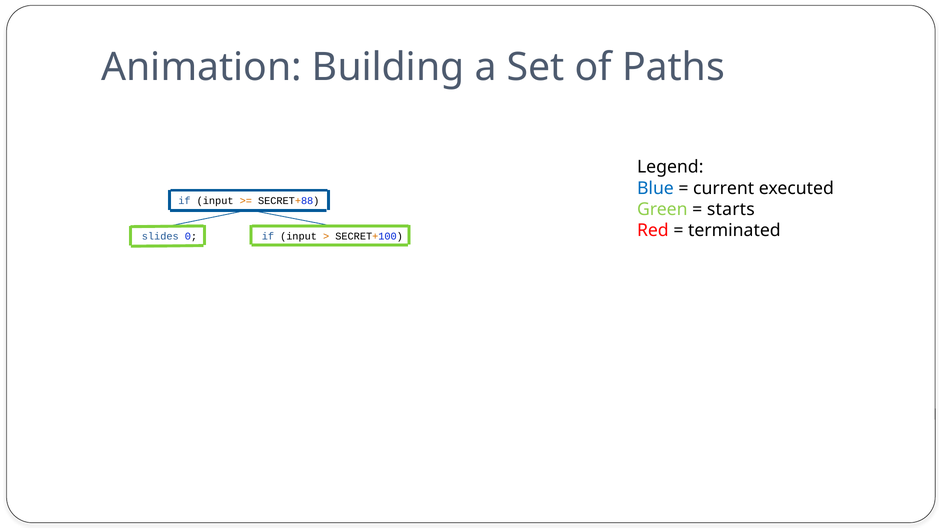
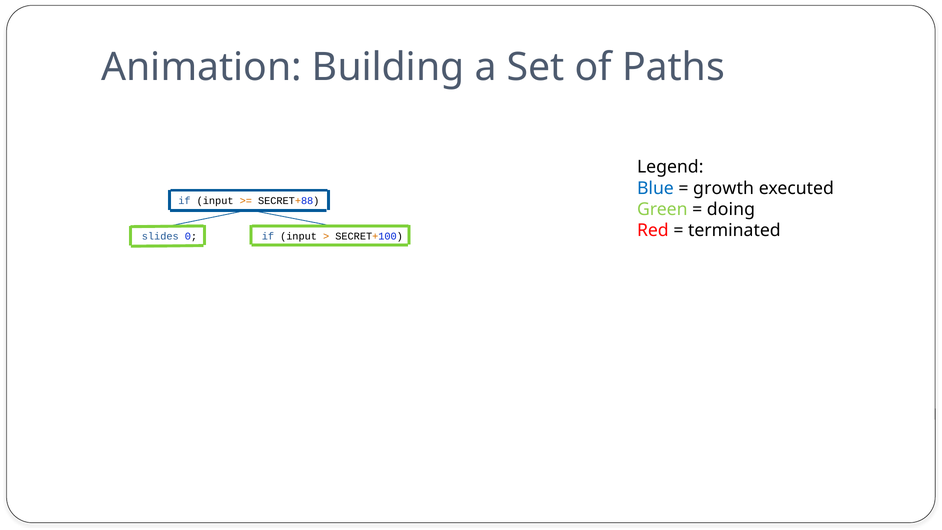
current: current -> growth
starts: starts -> doing
